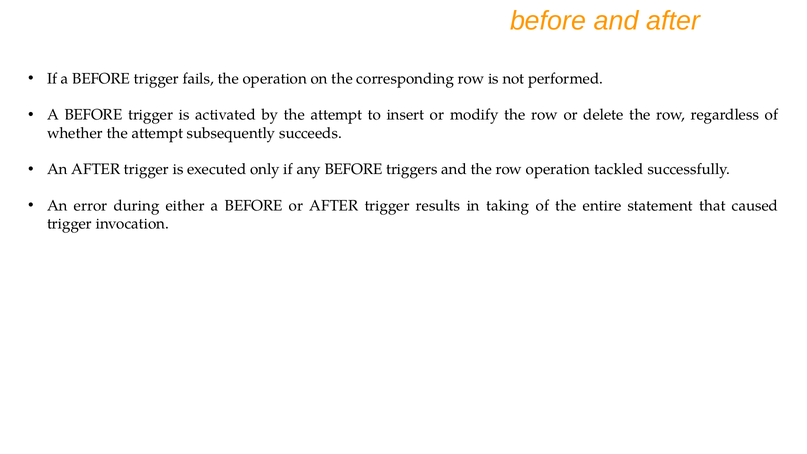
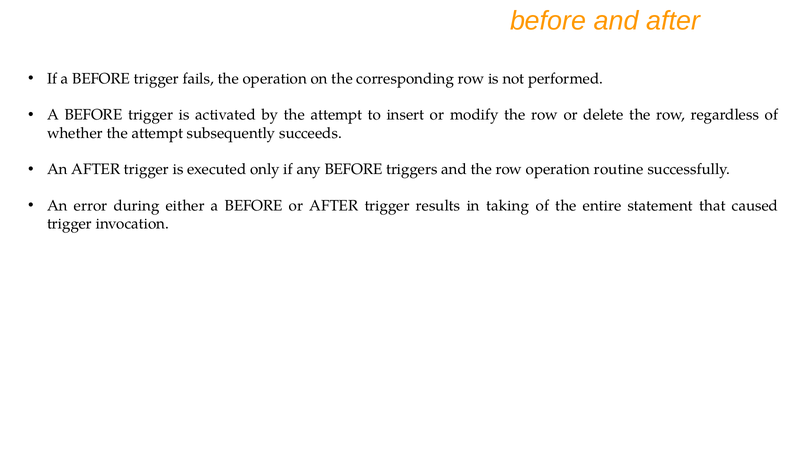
tackled: tackled -> routine
